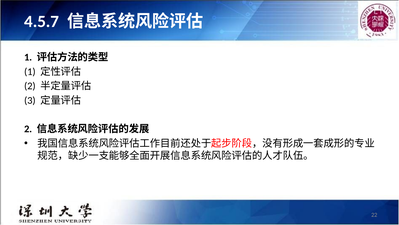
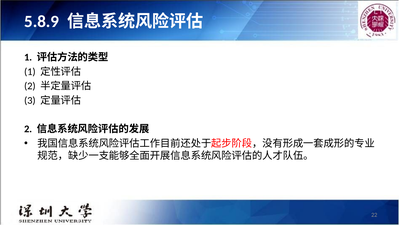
4.5.7: 4.5.7 -> 5.8.9
